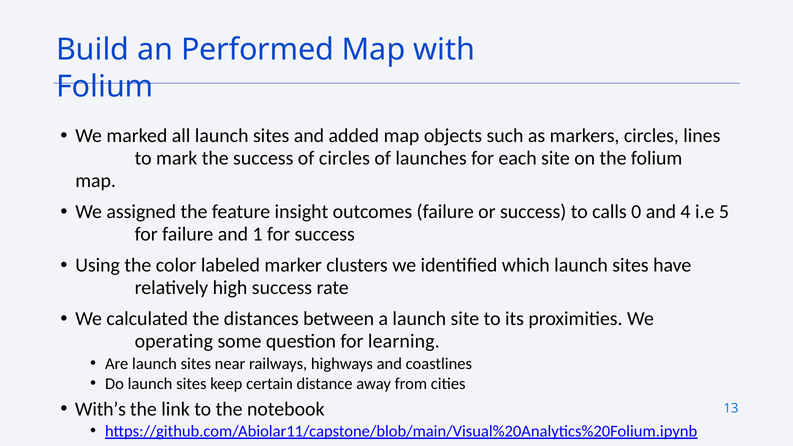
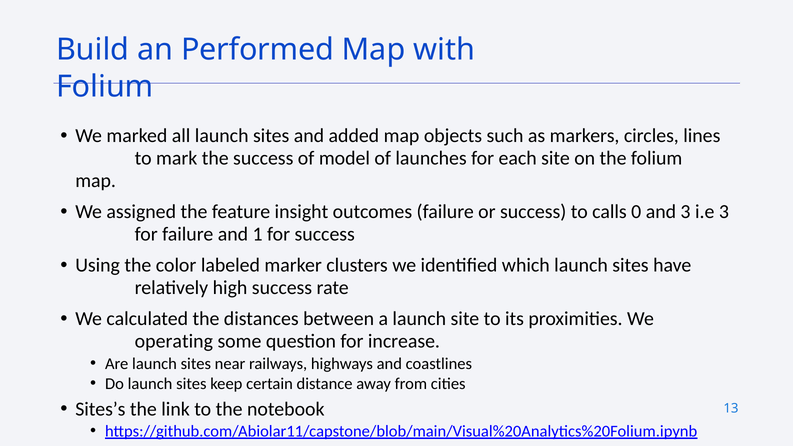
of circles: circles -> model
and 4: 4 -> 3
i.e 5: 5 -> 3
learning: learning -> increase
With’s: With’s -> Sites’s
